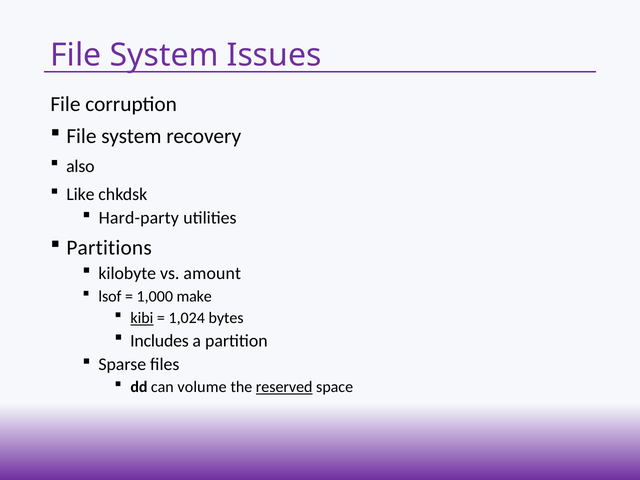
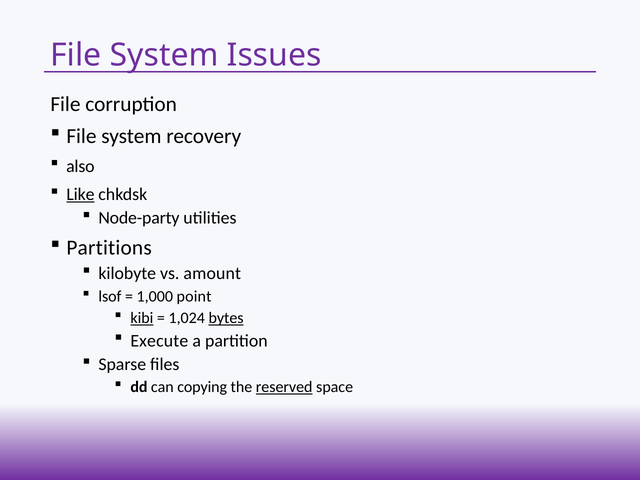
Like underline: none -> present
Hard-party: Hard-party -> Node-party
make: make -> point
bytes underline: none -> present
Includes: Includes -> Execute
volume: volume -> copying
